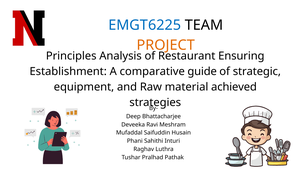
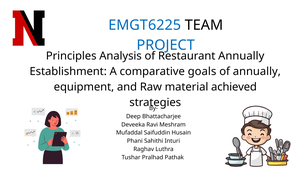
PROJECT colour: orange -> blue
Restaurant Ensuring: Ensuring -> Annually
guide: guide -> goals
of strategic: strategic -> annually
